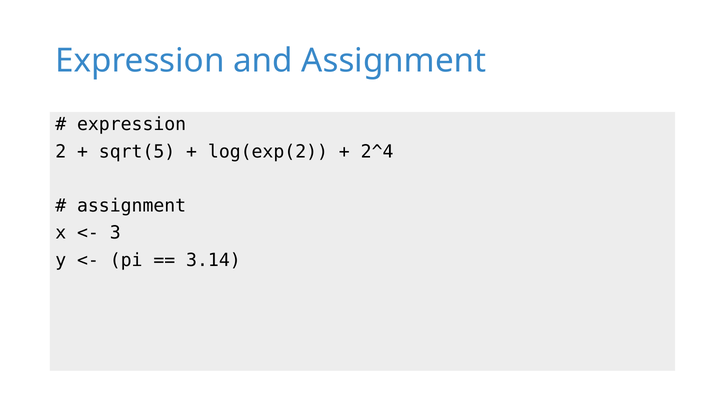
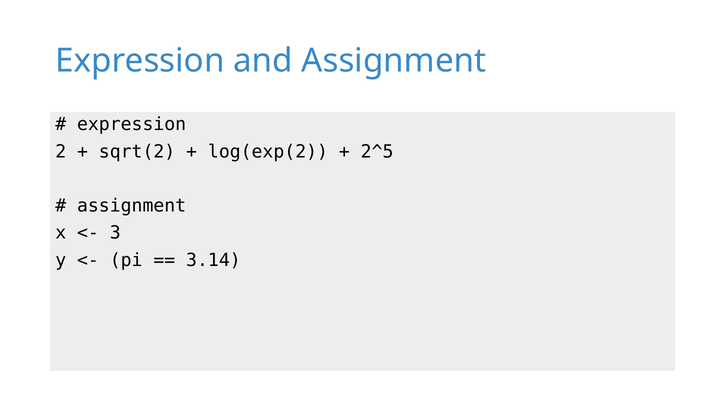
sqrt(5: sqrt(5 -> sqrt(2
2^4: 2^4 -> 2^5
